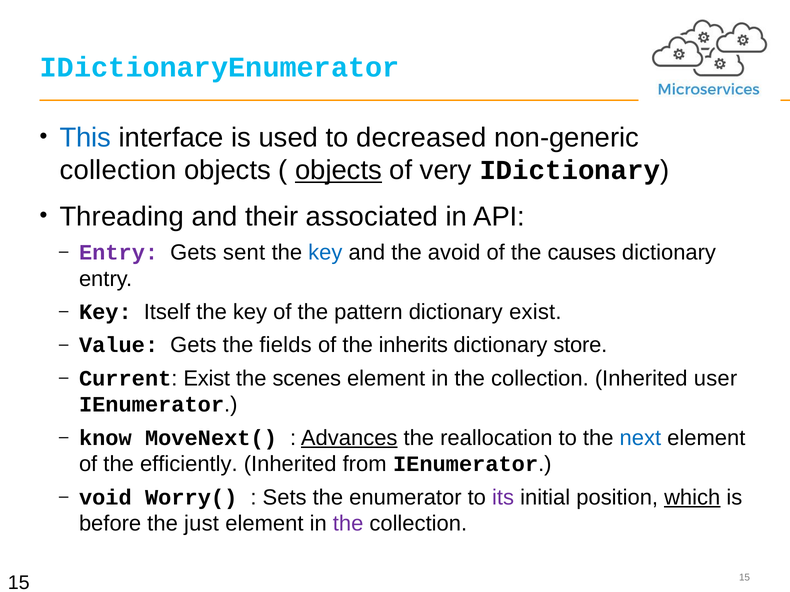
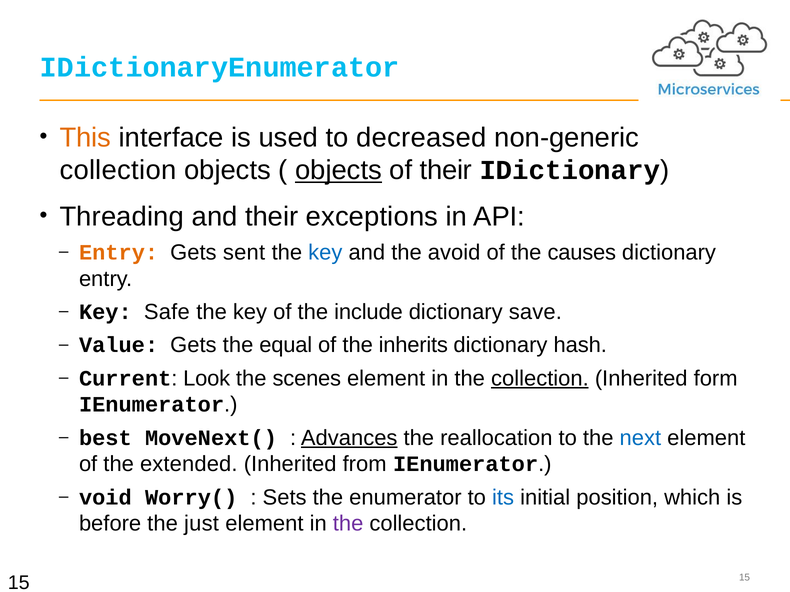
This colour: blue -> orange
of very: very -> their
associated: associated -> exceptions
Entry at (119, 253) colour: purple -> orange
Itself: Itself -> Safe
pattern: pattern -> include
dictionary exist: exist -> save
fields: fields -> equal
store: store -> hash
Current Exist: Exist -> Look
collection at (540, 379) underline: none -> present
user: user -> form
know: know -> best
efficiently: efficiently -> extended
its colour: purple -> blue
which underline: present -> none
